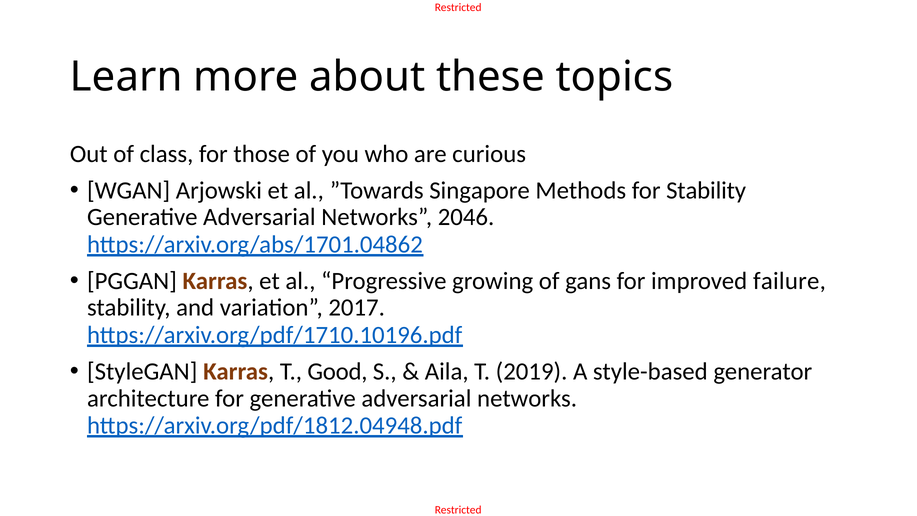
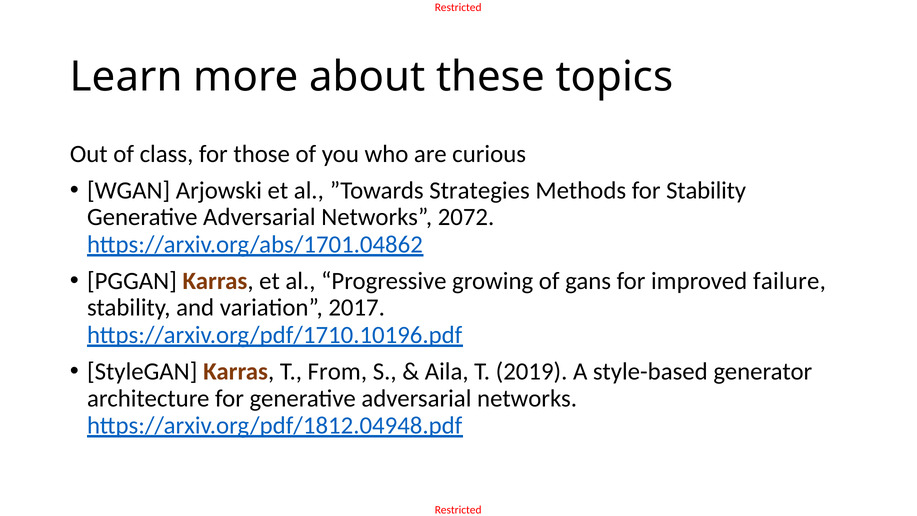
Singapore: Singapore -> Strategies
2046: 2046 -> 2072
Good: Good -> From
